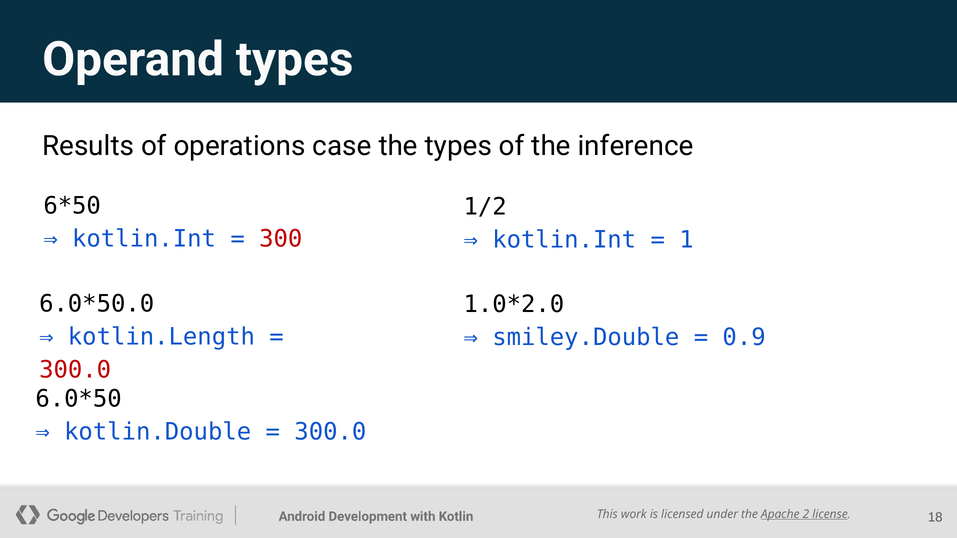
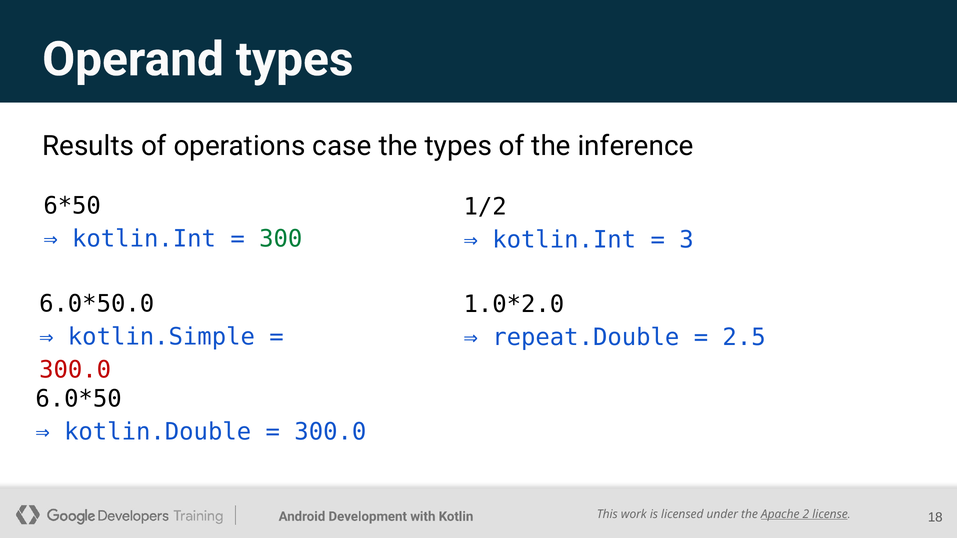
300 colour: red -> green
1: 1 -> 3
kotlin.Length: kotlin.Length -> kotlin.Simple
smiley.Double: smiley.Double -> repeat.Double
0.9: 0.9 -> 2.5
